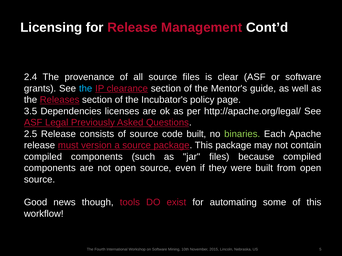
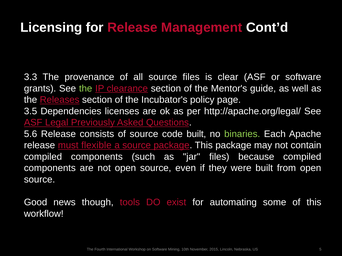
2.4: 2.4 -> 3.3
the at (86, 89) colour: light blue -> light green
2.5: 2.5 -> 5.6
version: version -> flexible
